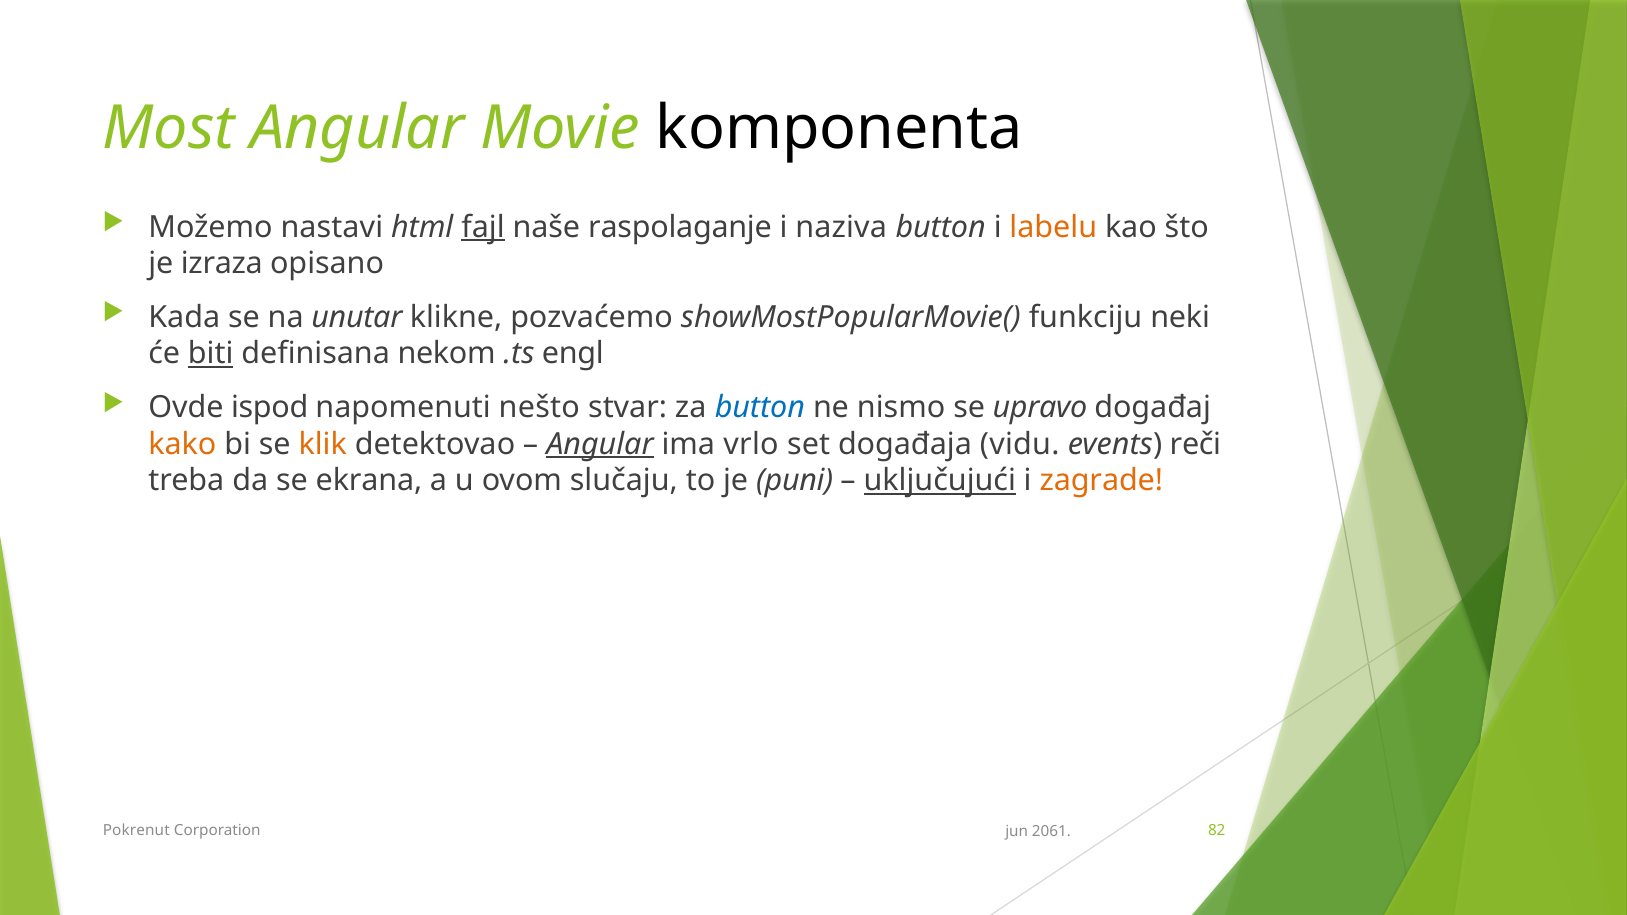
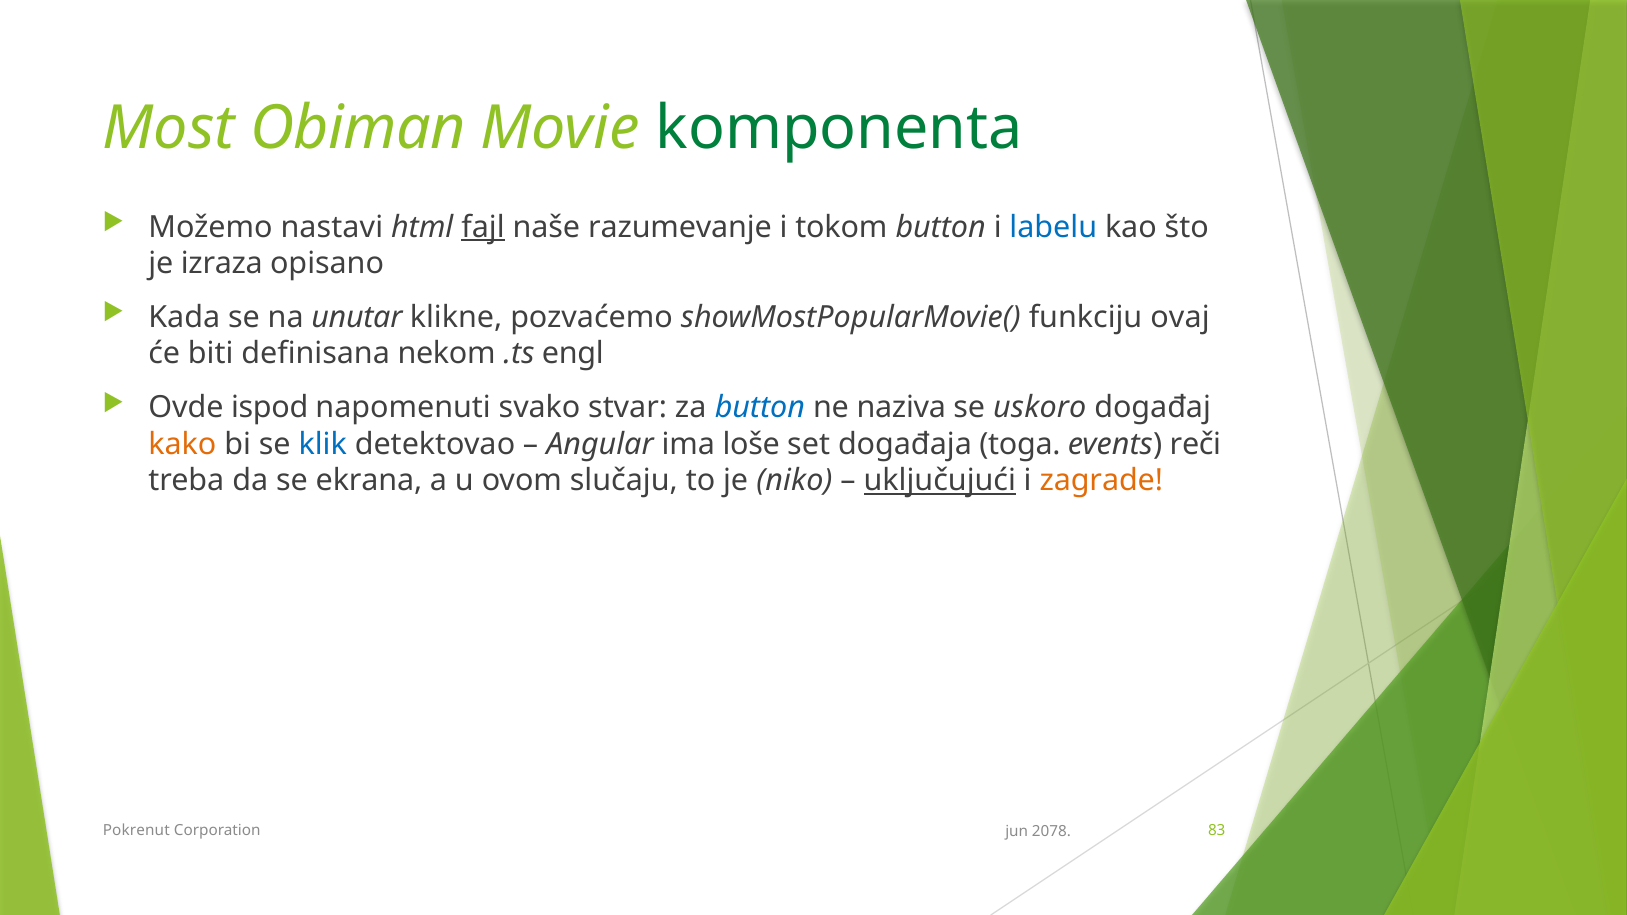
Most Angular: Angular -> Obiman
komponenta colour: black -> green
raspolaganje: raspolaganje -> razumevanje
naziva: naziva -> tokom
labelu colour: orange -> blue
neki: neki -> ovaj
biti underline: present -> none
nešto: nešto -> svako
nismo: nismo -> naziva
upravo: upravo -> uskoro
klik colour: orange -> blue
Angular at (600, 444) underline: present -> none
vrlo: vrlo -> loše
vidu: vidu -> toga
puni: puni -> niko
82: 82 -> 83
2061: 2061 -> 2078
